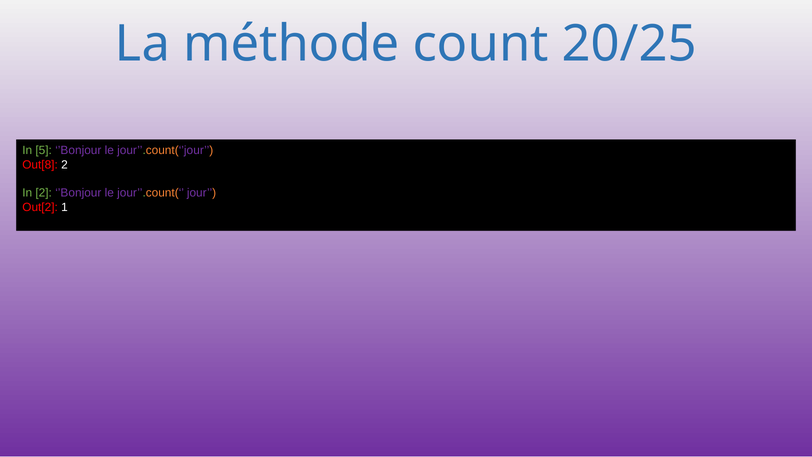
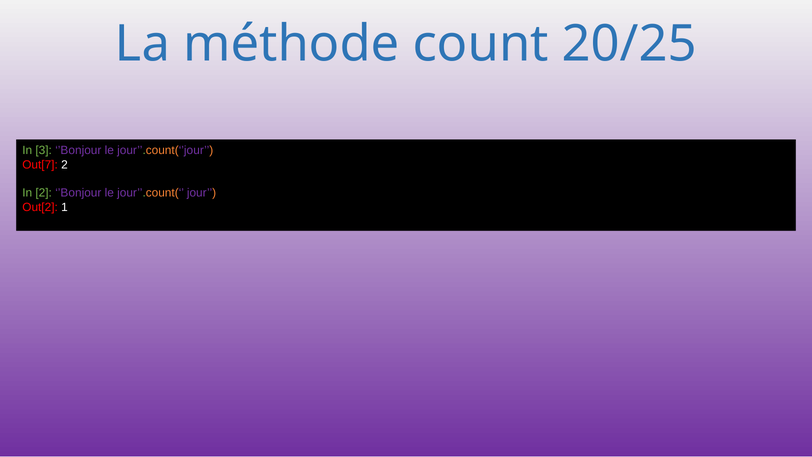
5: 5 -> 3
Out[8: Out[8 -> Out[7
